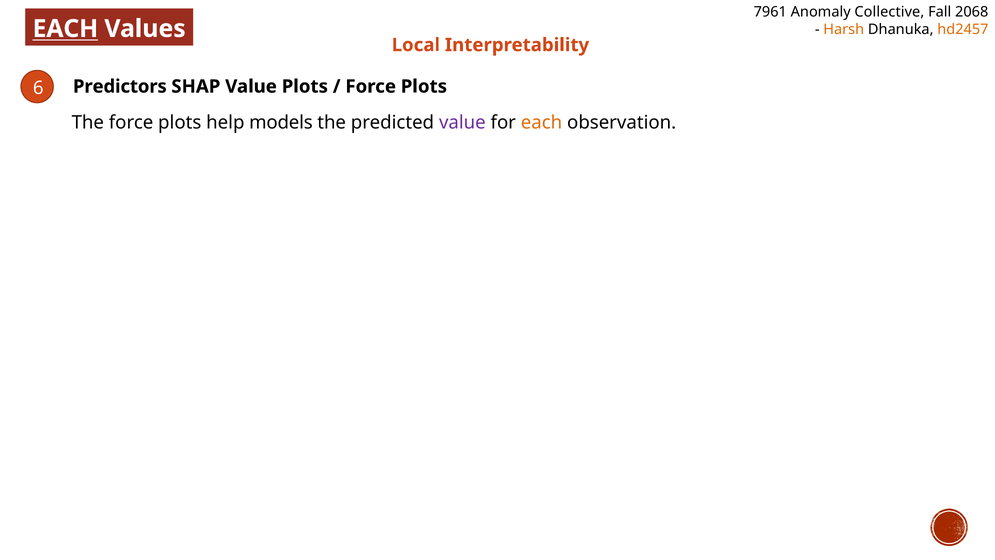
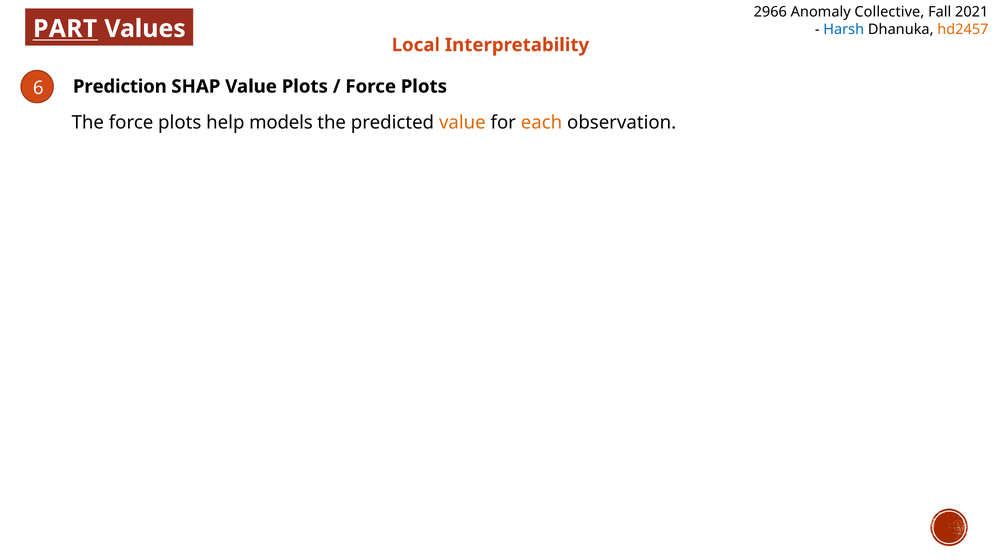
7961: 7961 -> 2966
2068: 2068 -> 2021
EACH at (65, 29): EACH -> PART
Harsh colour: orange -> blue
Predictors: Predictors -> Prediction
value at (462, 122) colour: purple -> orange
